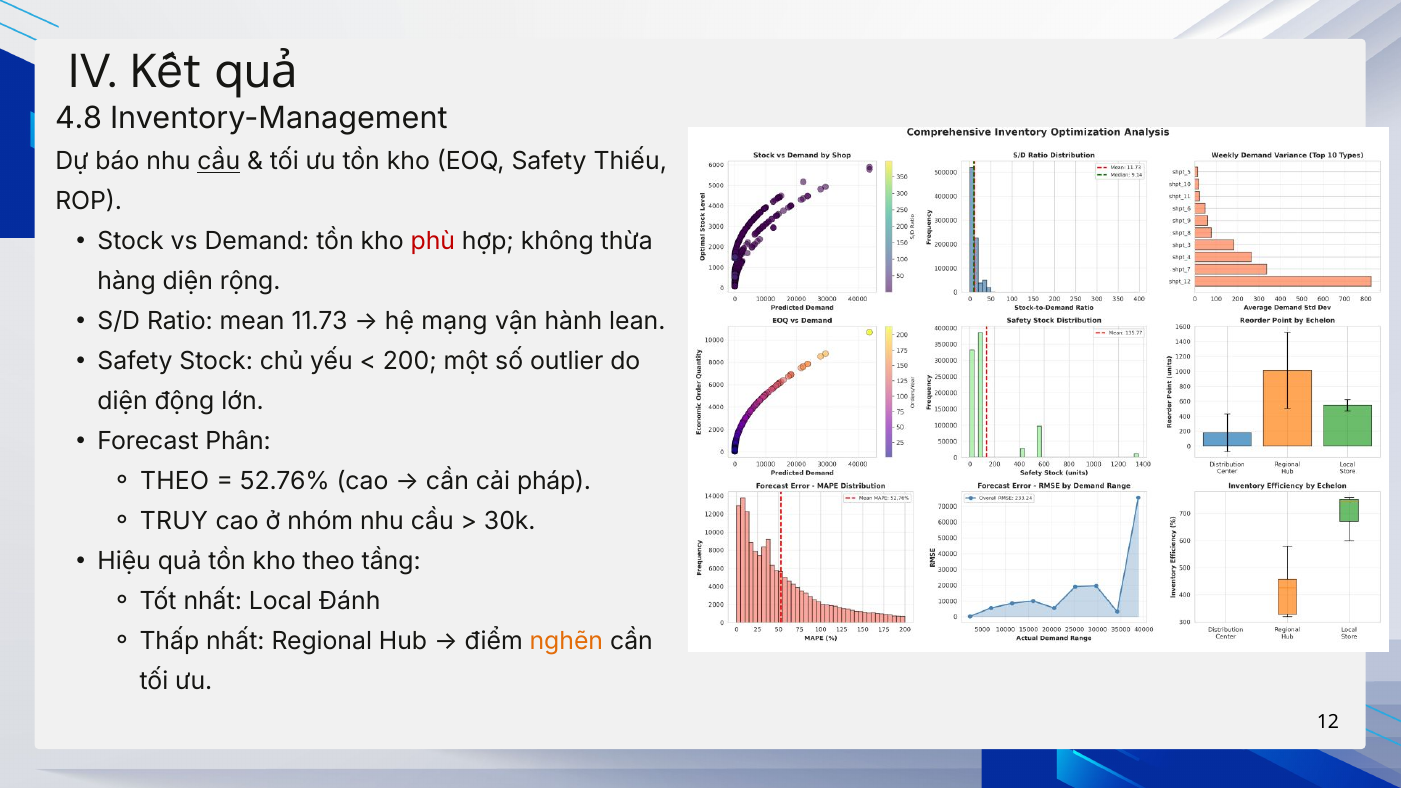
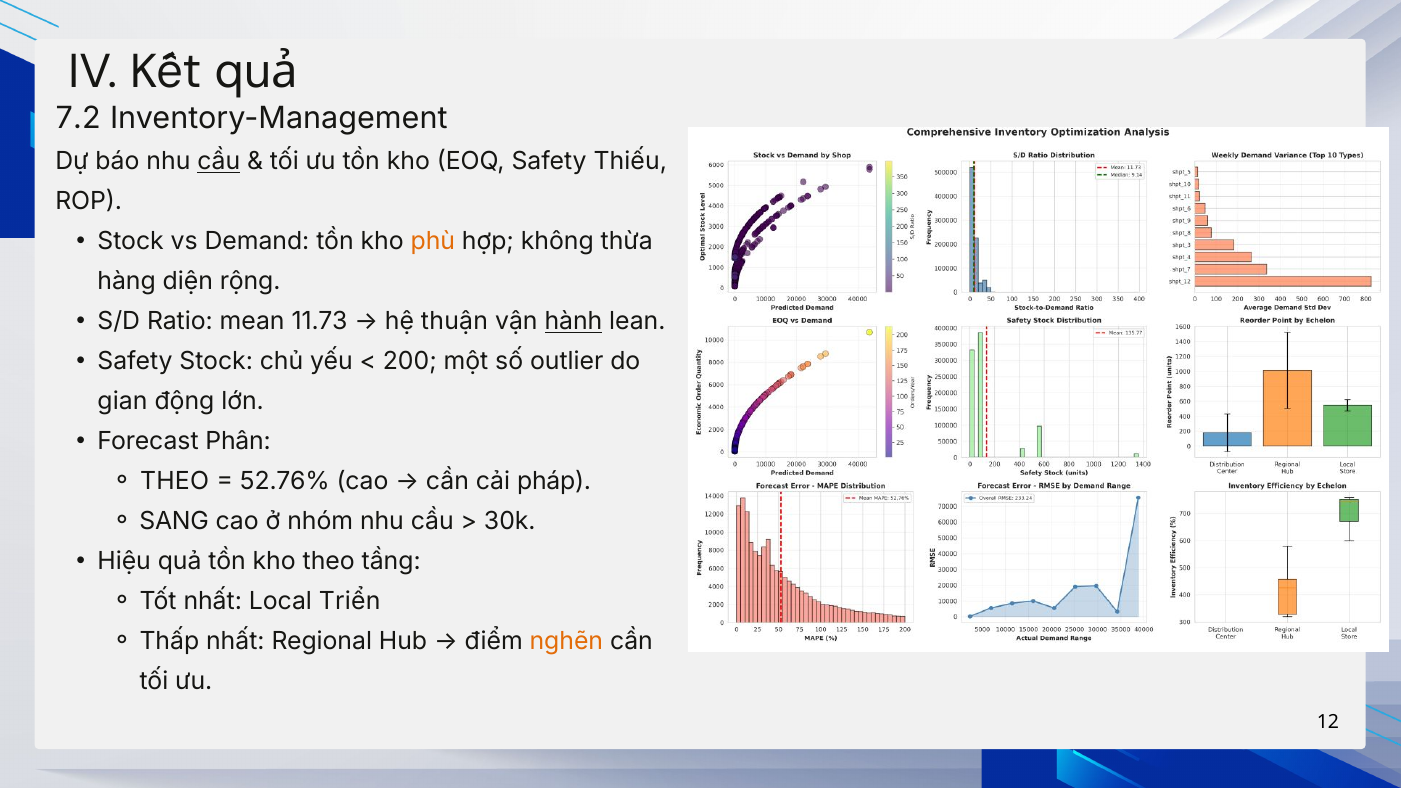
4.8: 4.8 -> 7.2
phù colour: red -> orange
mạng: mạng -> thuận
hành underline: none -> present
diện at (123, 402): diện -> gian
TRUY: TRUY -> SANG
Đánh: Đánh -> Triển
